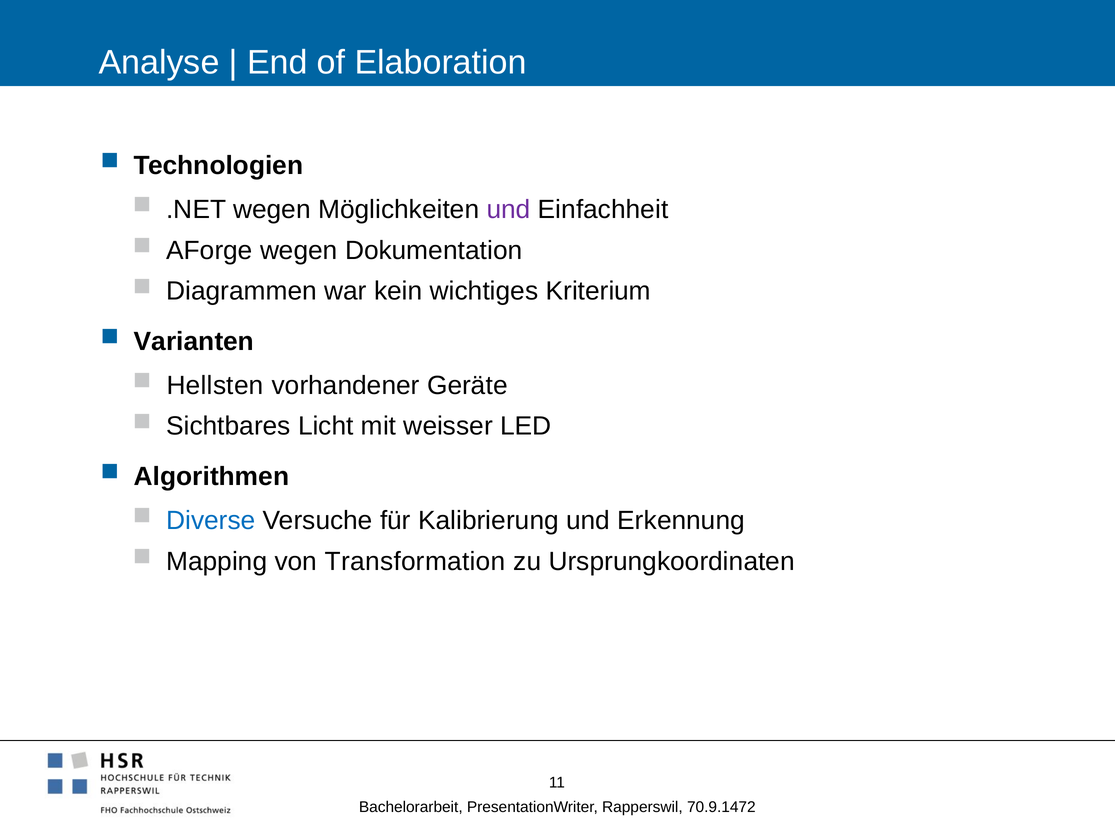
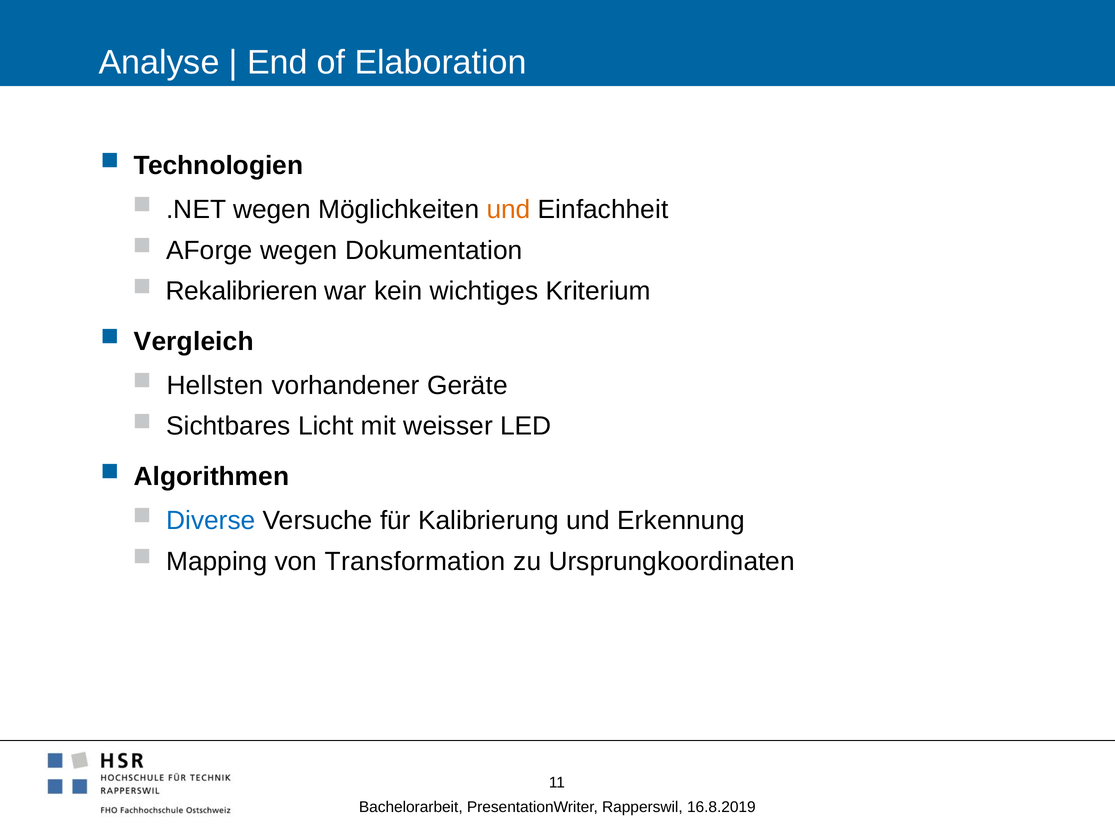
und at (509, 209) colour: purple -> orange
Diagrammen: Diagrammen -> Rekalibrieren
Varianten: Varianten -> Vergleich
70.9.1472: 70.9.1472 -> 16.8.2019
